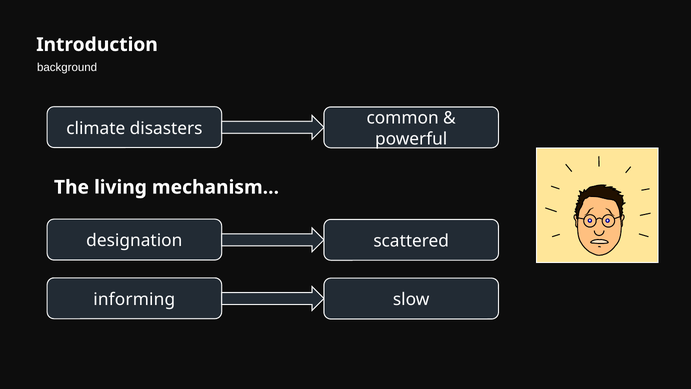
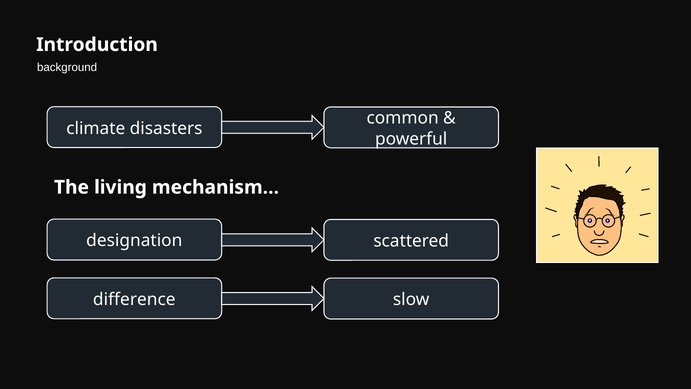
informing: informing -> difference
